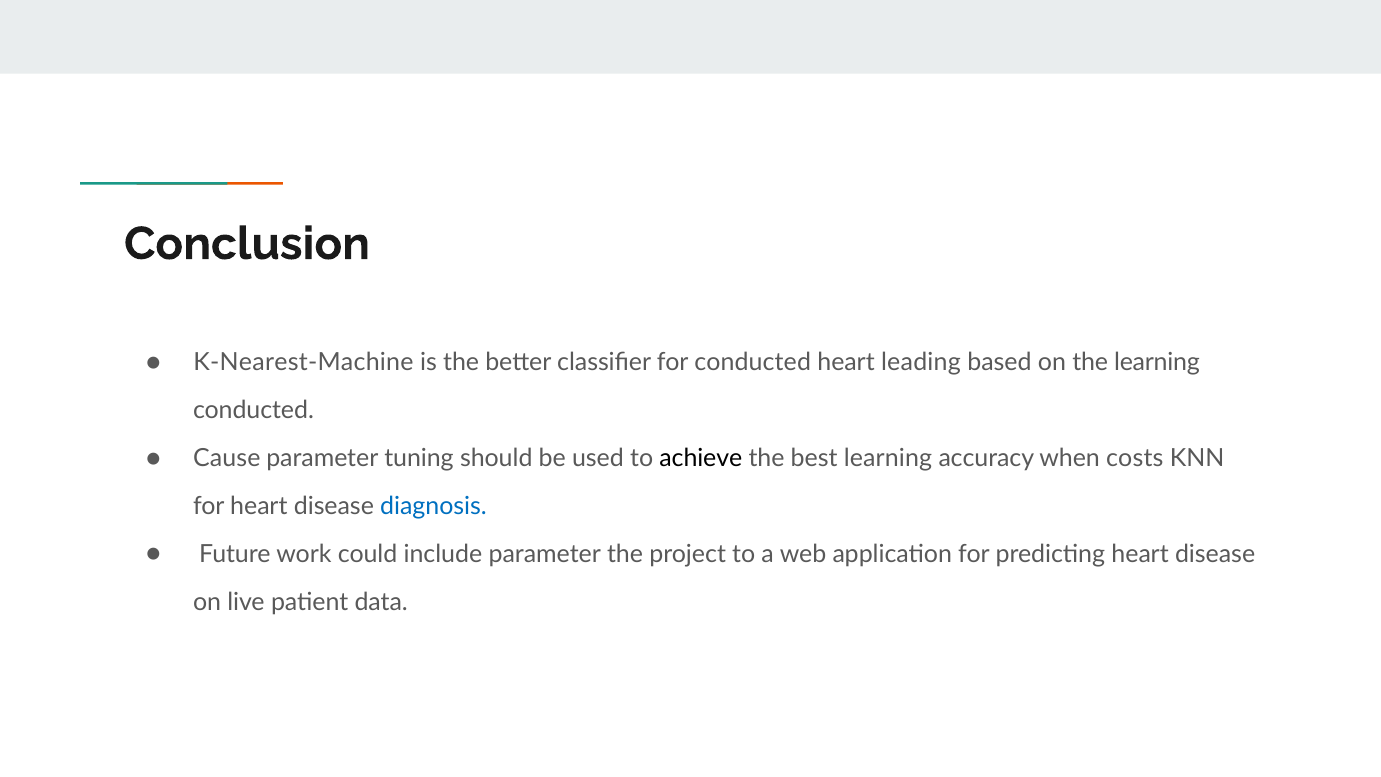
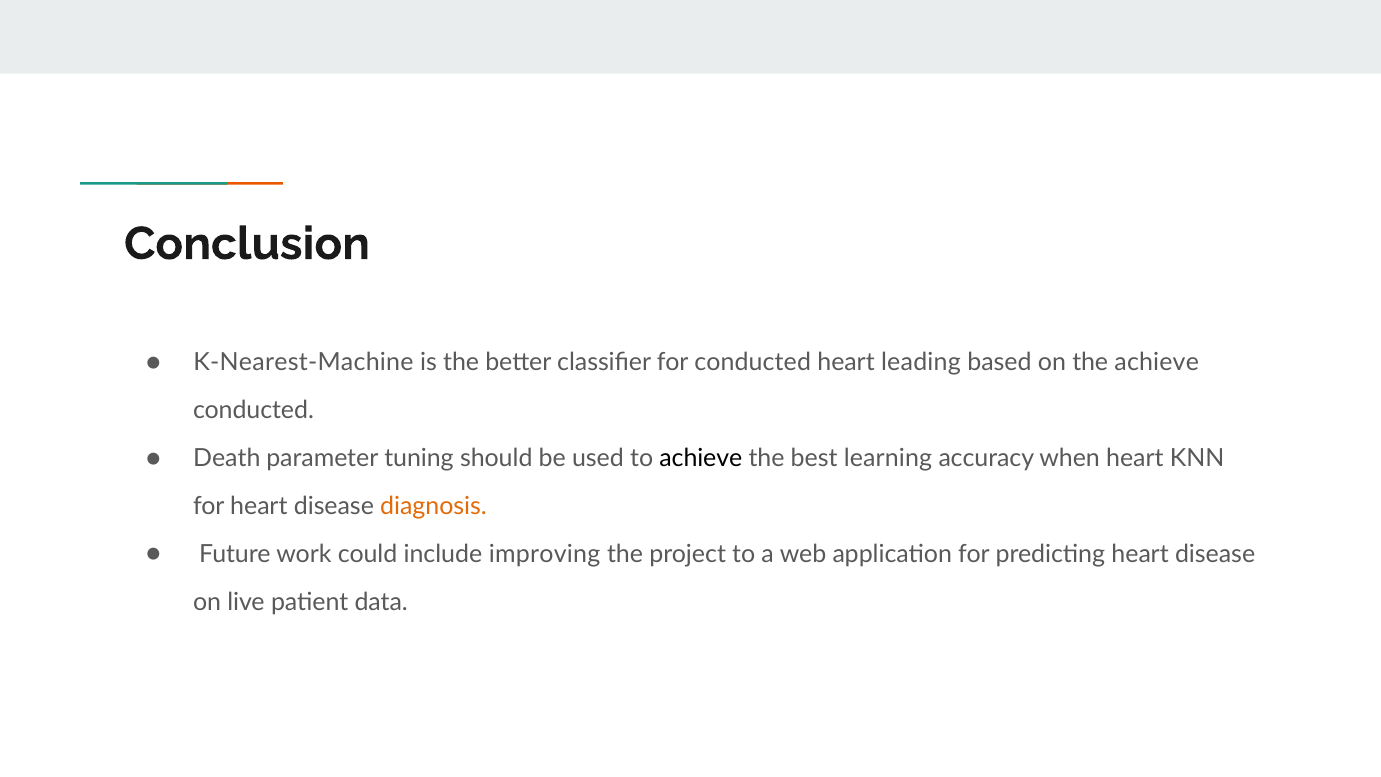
the learning: learning -> achieve
Cause: Cause -> Death
when costs: costs -> heart
diagnosis colour: blue -> orange
include parameter: parameter -> improving
